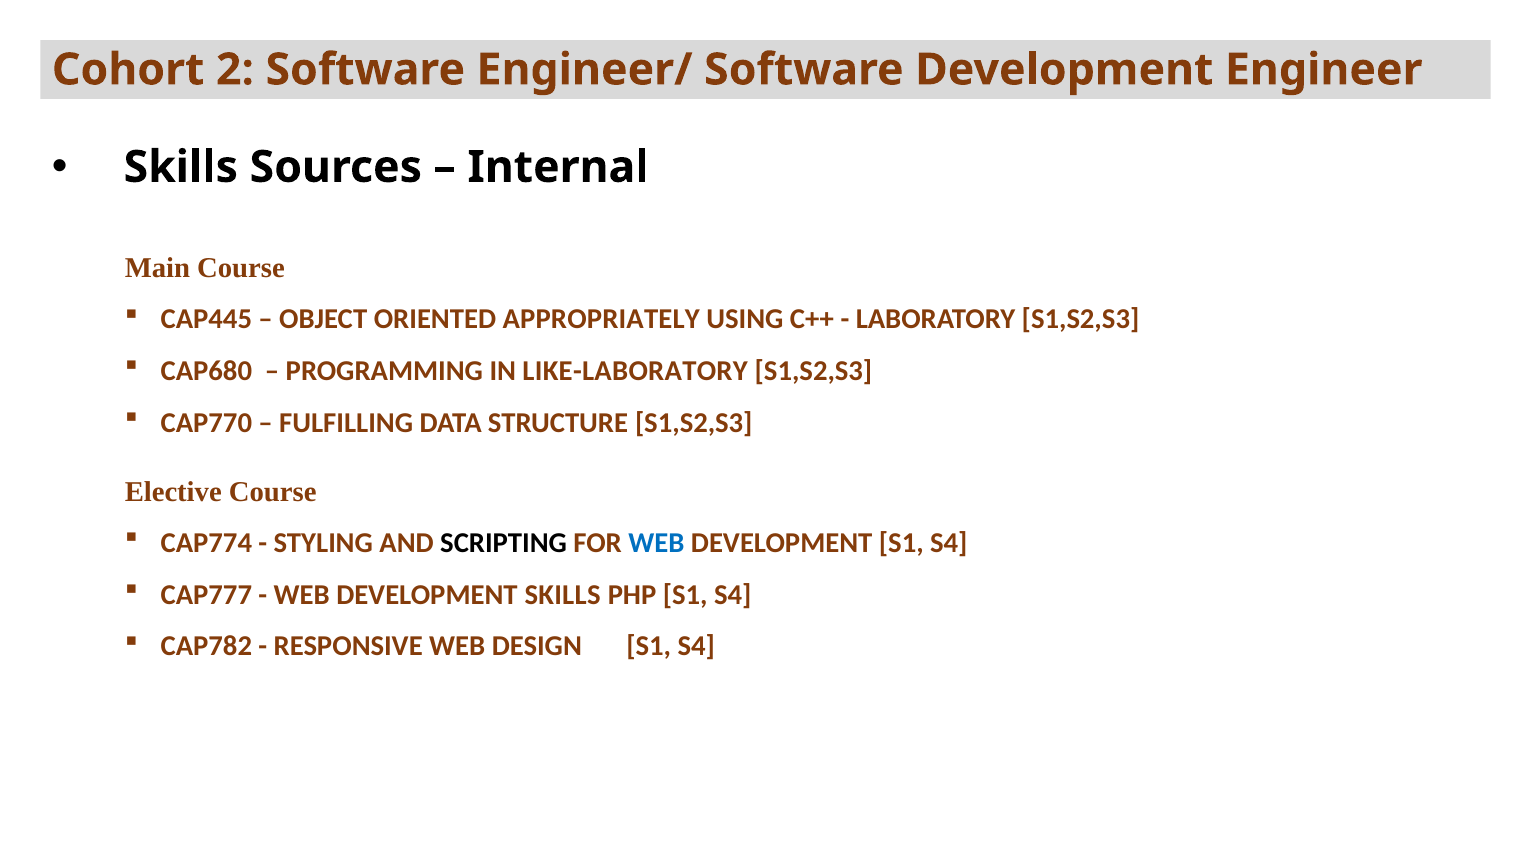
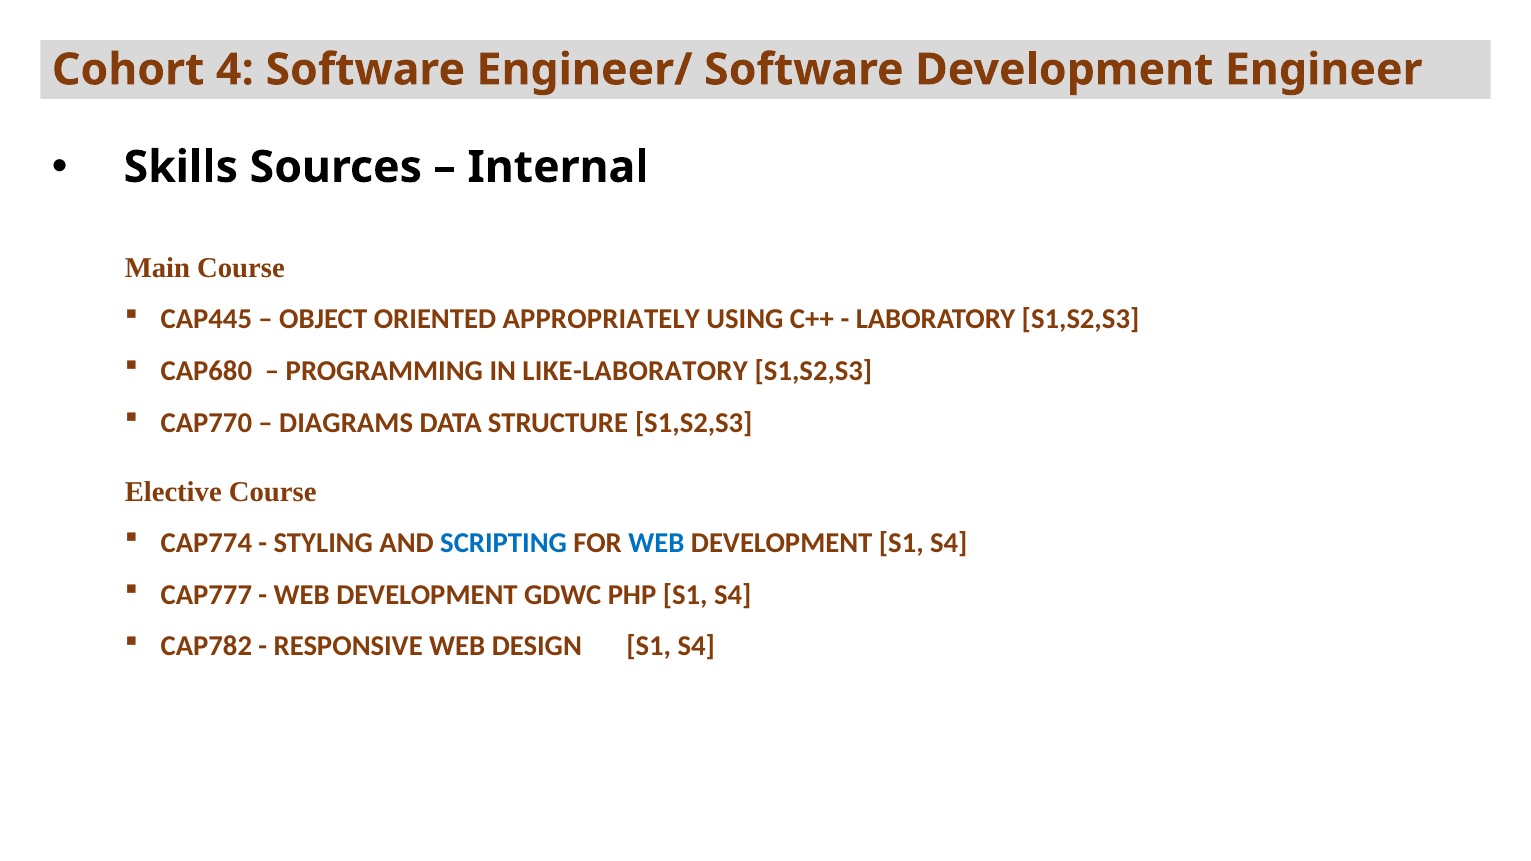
2: 2 -> 4
FULFILLING: FULFILLING -> DIAGRAMS
SCRIPTING colour: black -> blue
DEVELOPMENT SKILLS: SKILLS -> GDWC
